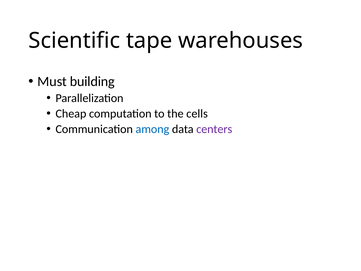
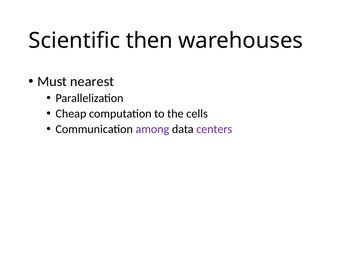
tape: tape -> then
building: building -> nearest
among colour: blue -> purple
